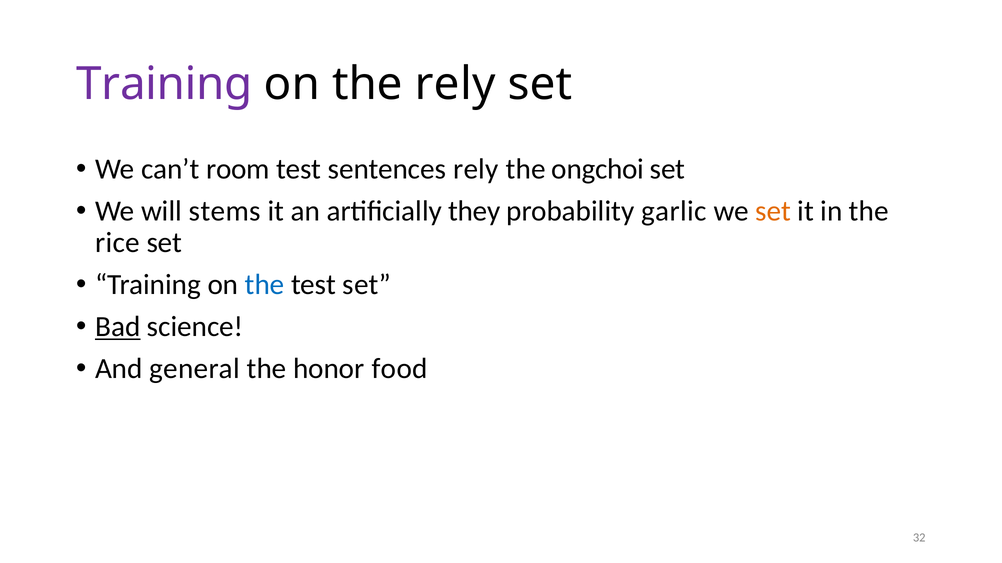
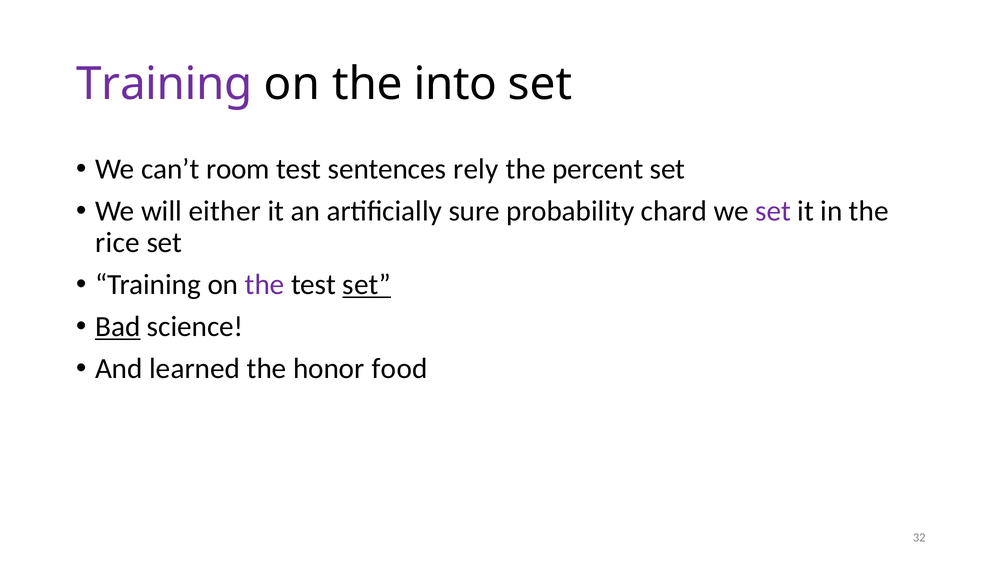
the rely: rely -> into
ongchoi: ongchoi -> percent
stems: stems -> either
they: they -> sure
garlic: garlic -> chard
set at (773, 211) colour: orange -> purple
the at (265, 285) colour: blue -> purple
set at (367, 285) underline: none -> present
general: general -> learned
